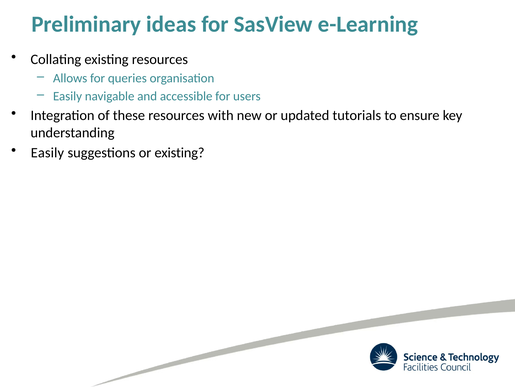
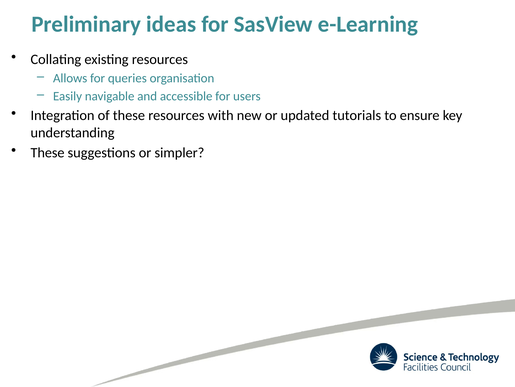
Easily at (47, 153): Easily -> These
or existing: existing -> simpler
